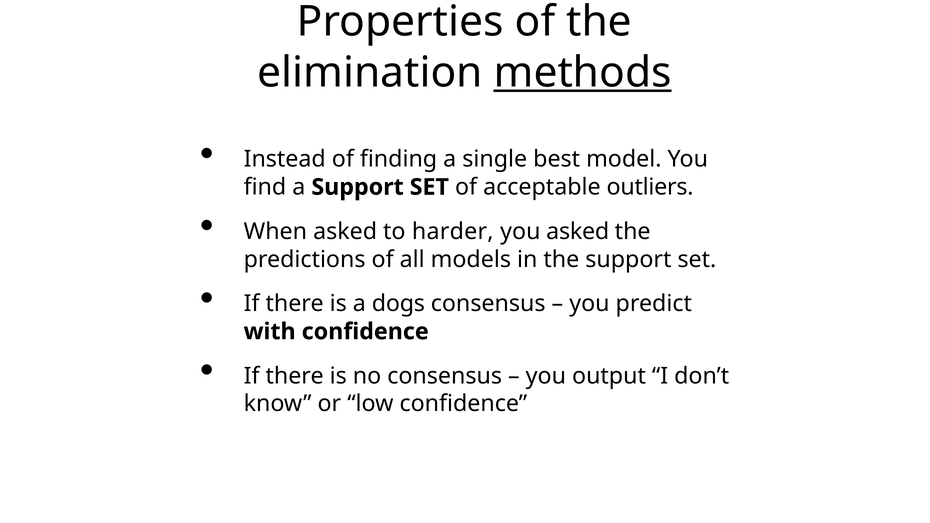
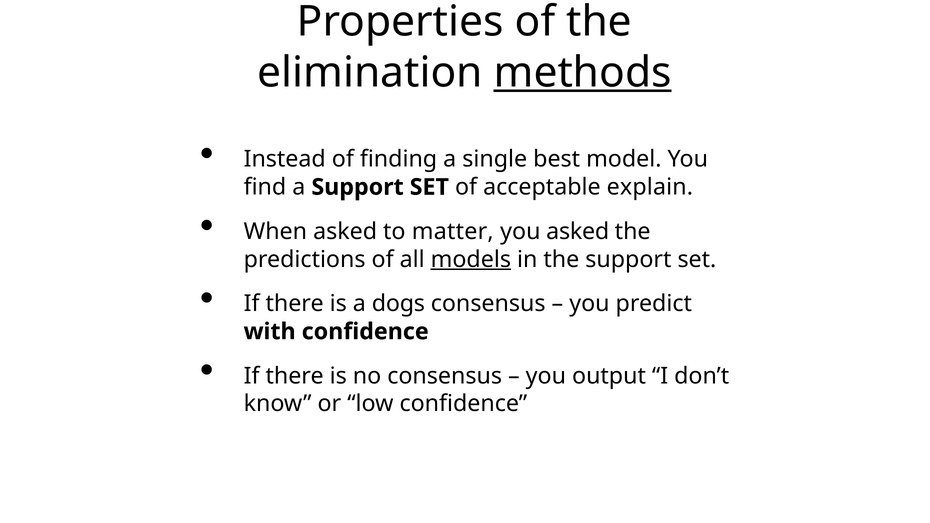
outliers: outliers -> explain
harder: harder -> matter
models underline: none -> present
